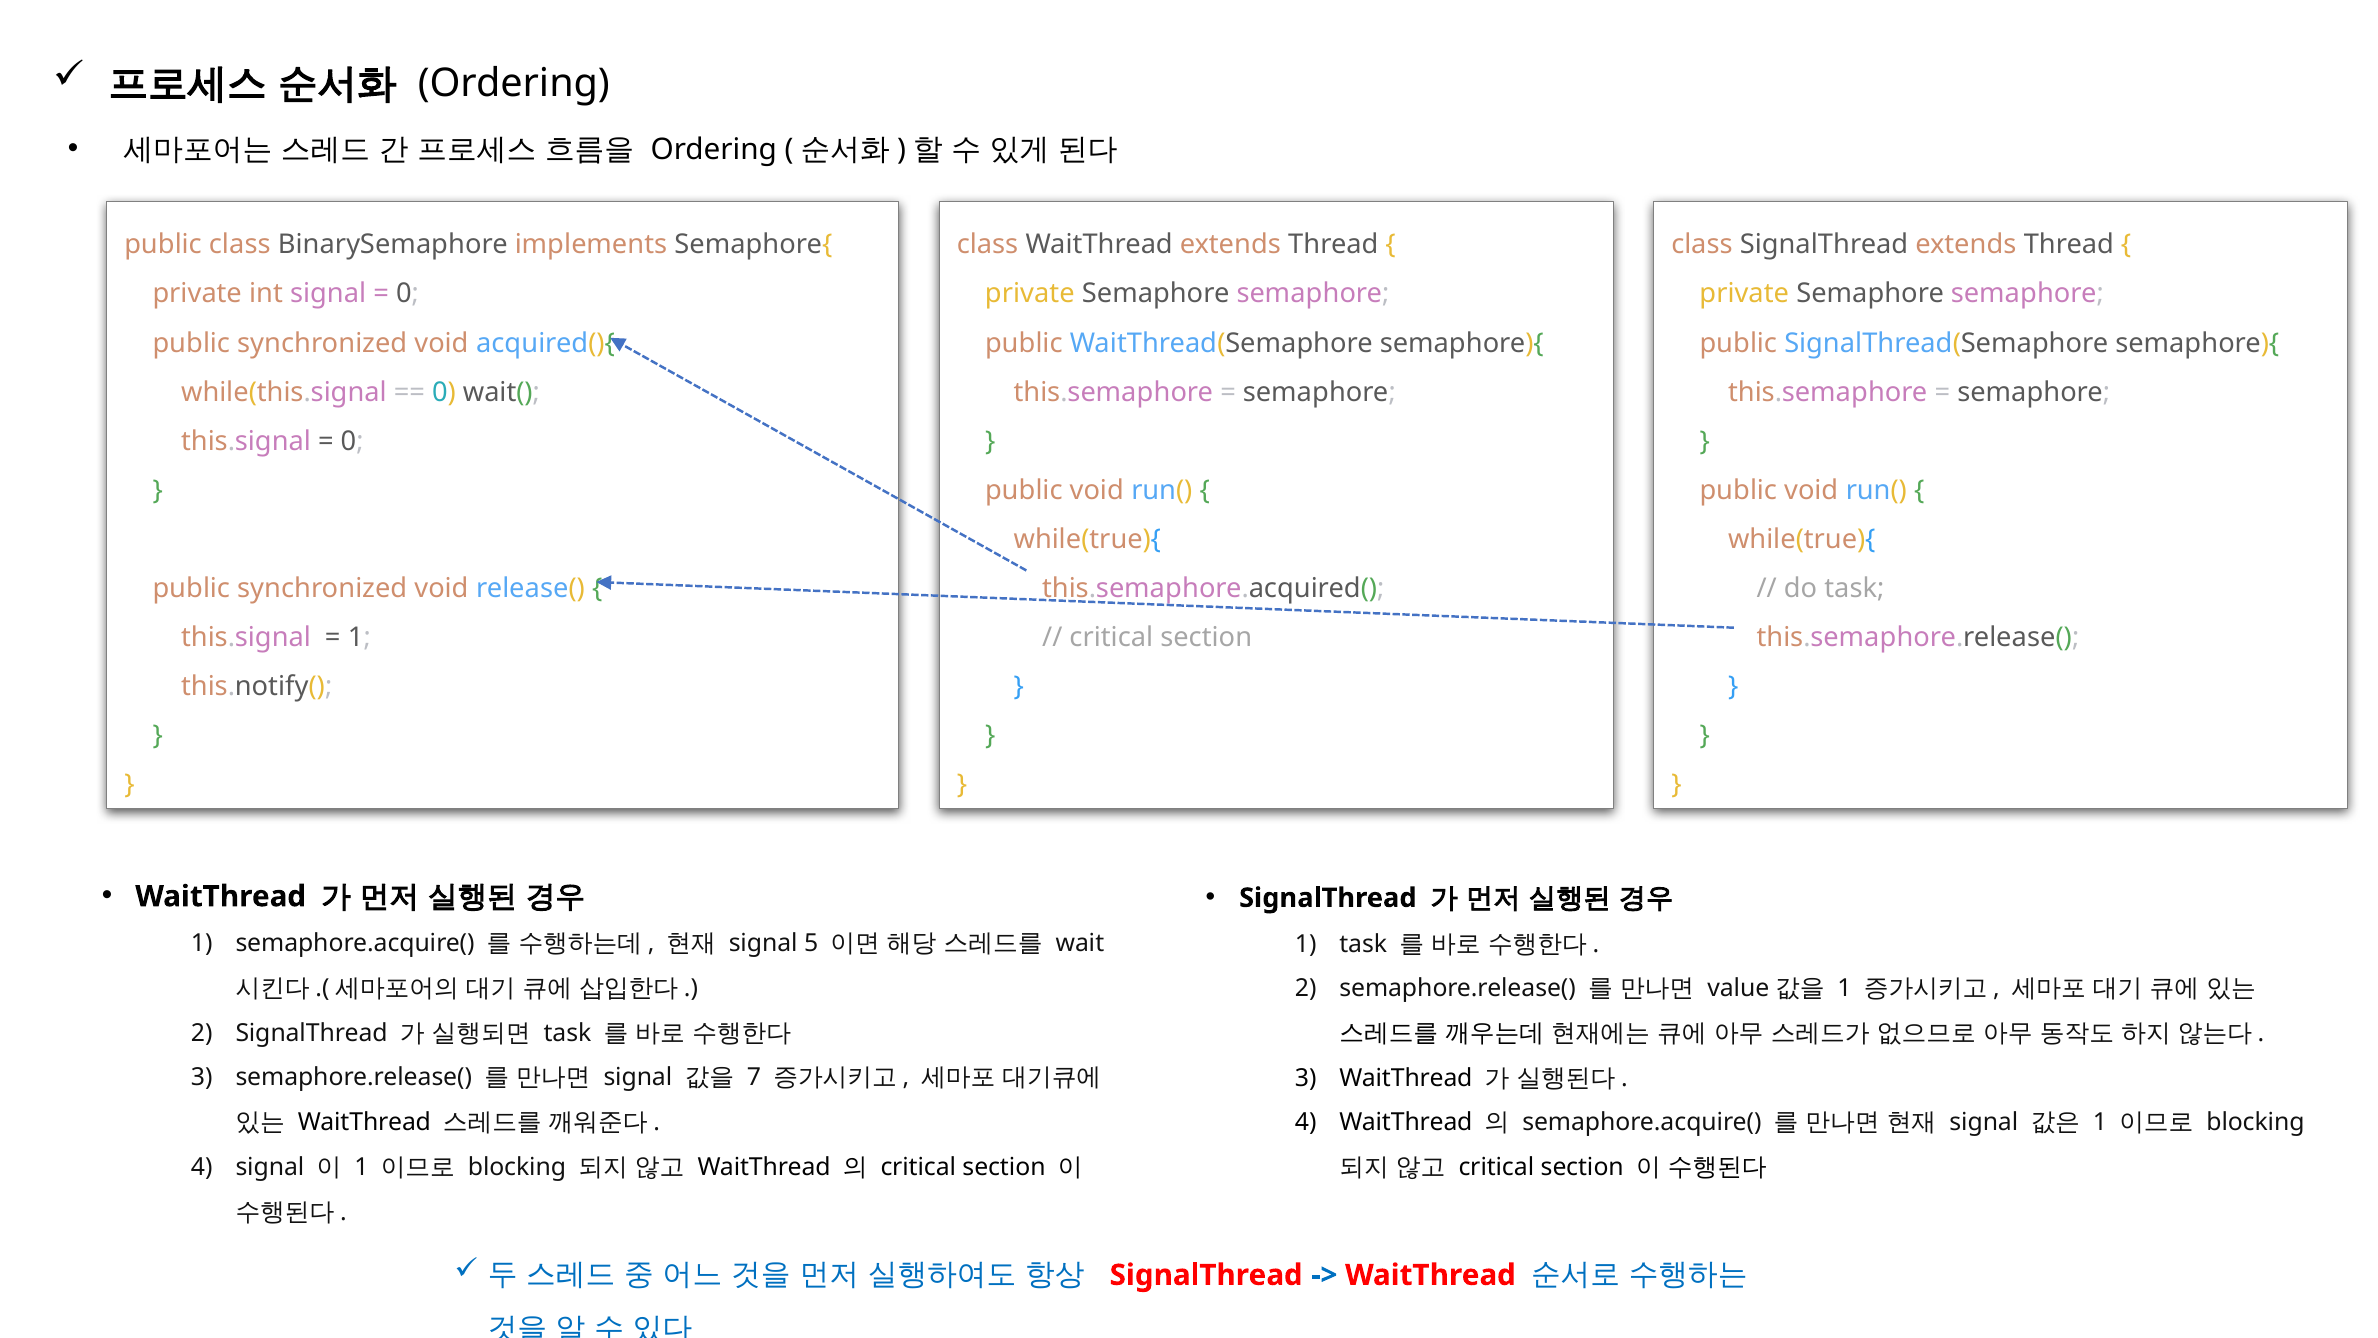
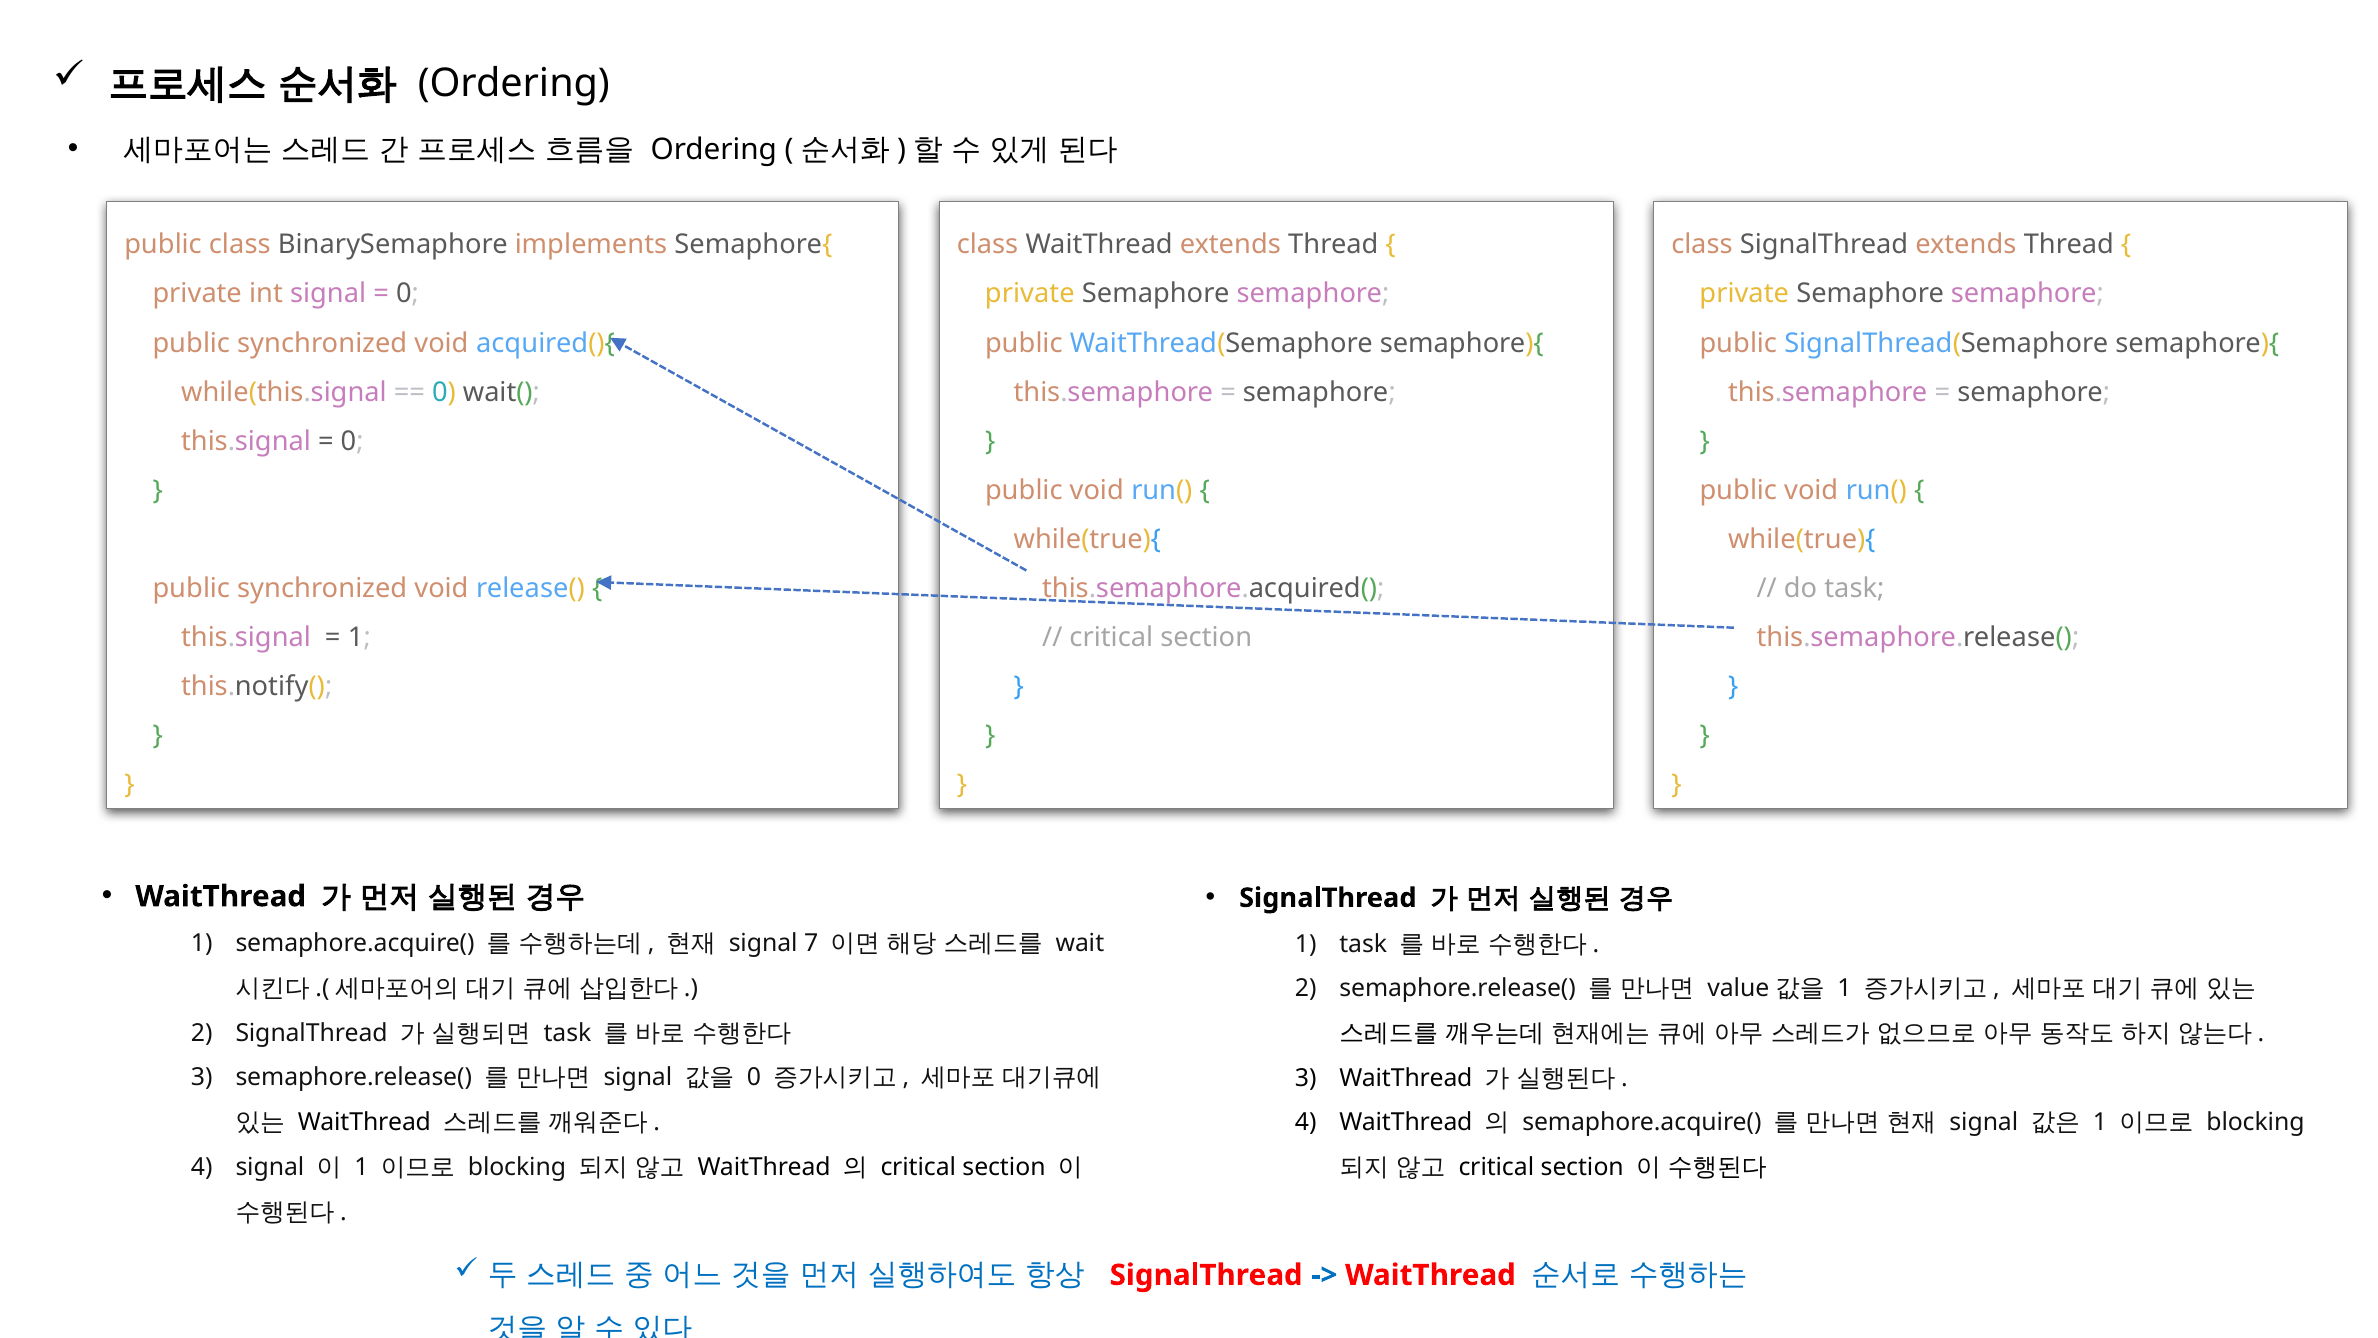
5: 5 -> 7
7 at (754, 1077): 7 -> 0
